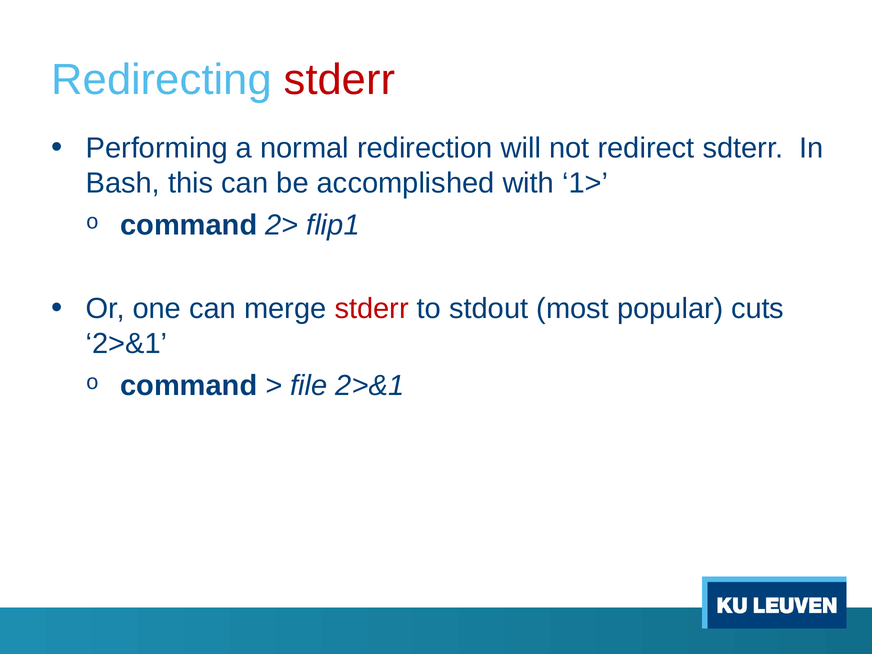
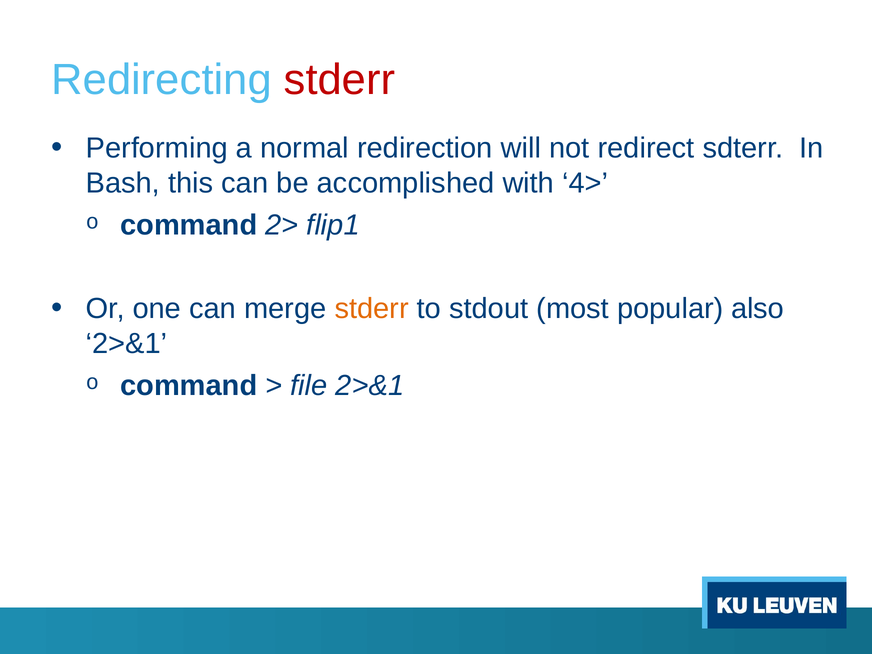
1>: 1> -> 4>
stderr at (372, 309) colour: red -> orange
cuts: cuts -> also
